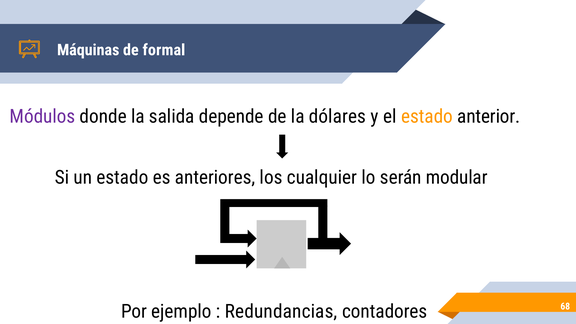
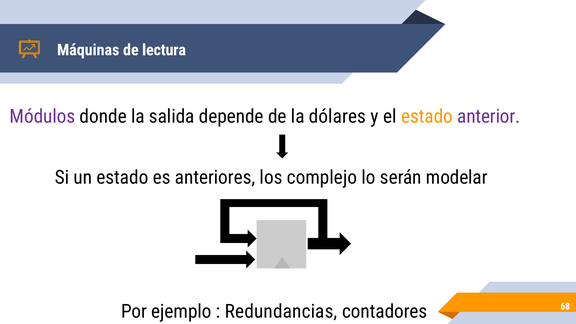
formal: formal -> lectura
anterior colour: black -> purple
cualquier: cualquier -> complejo
modular: modular -> modelar
